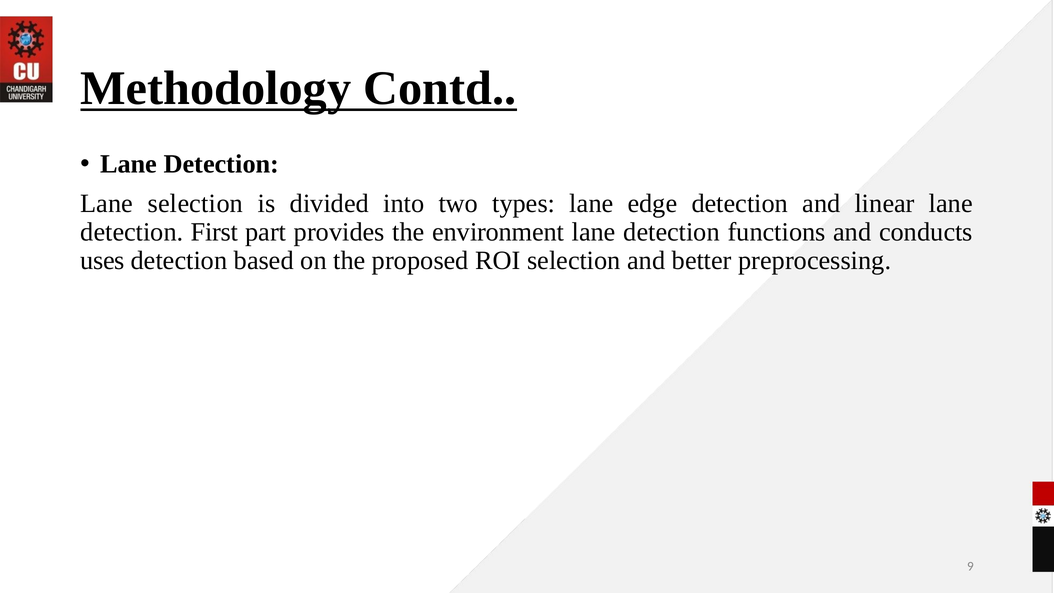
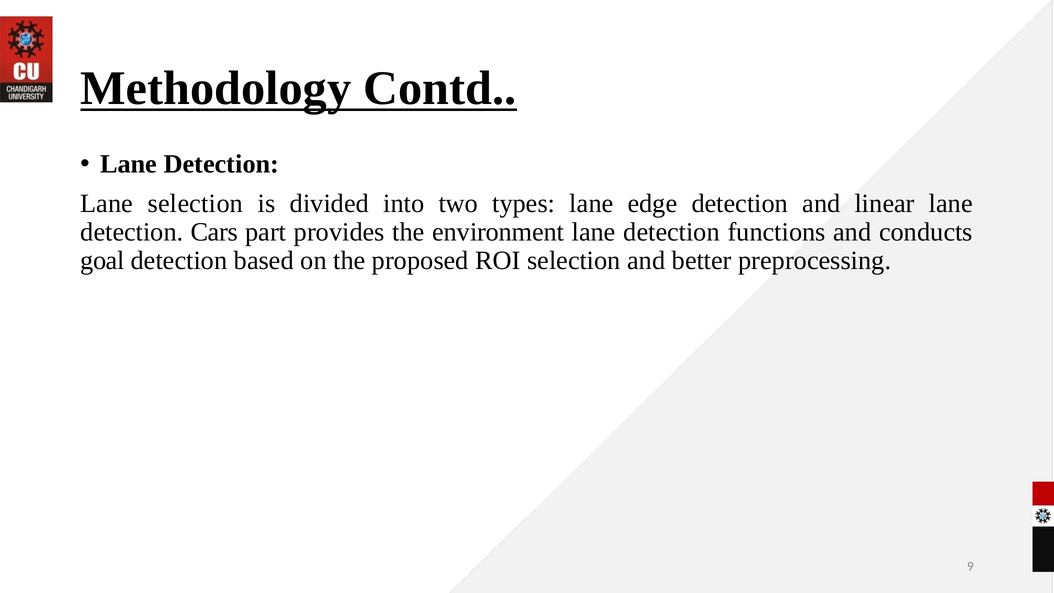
First: First -> Cars
uses: uses -> goal
